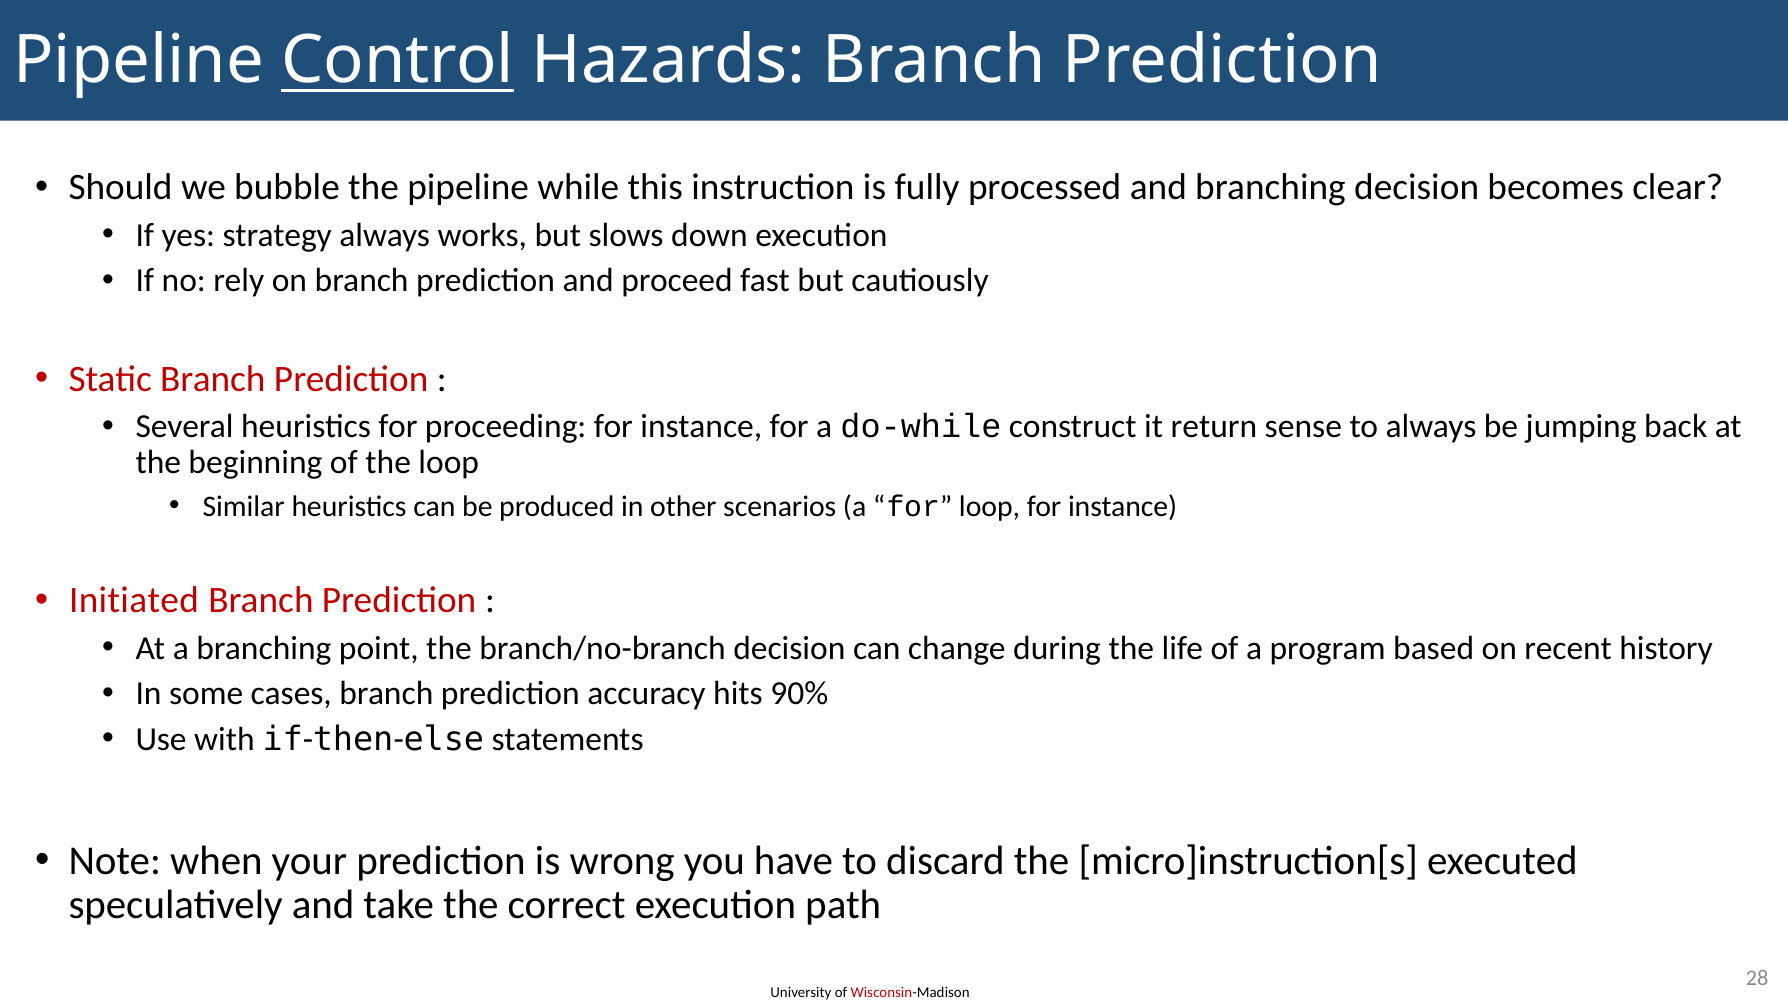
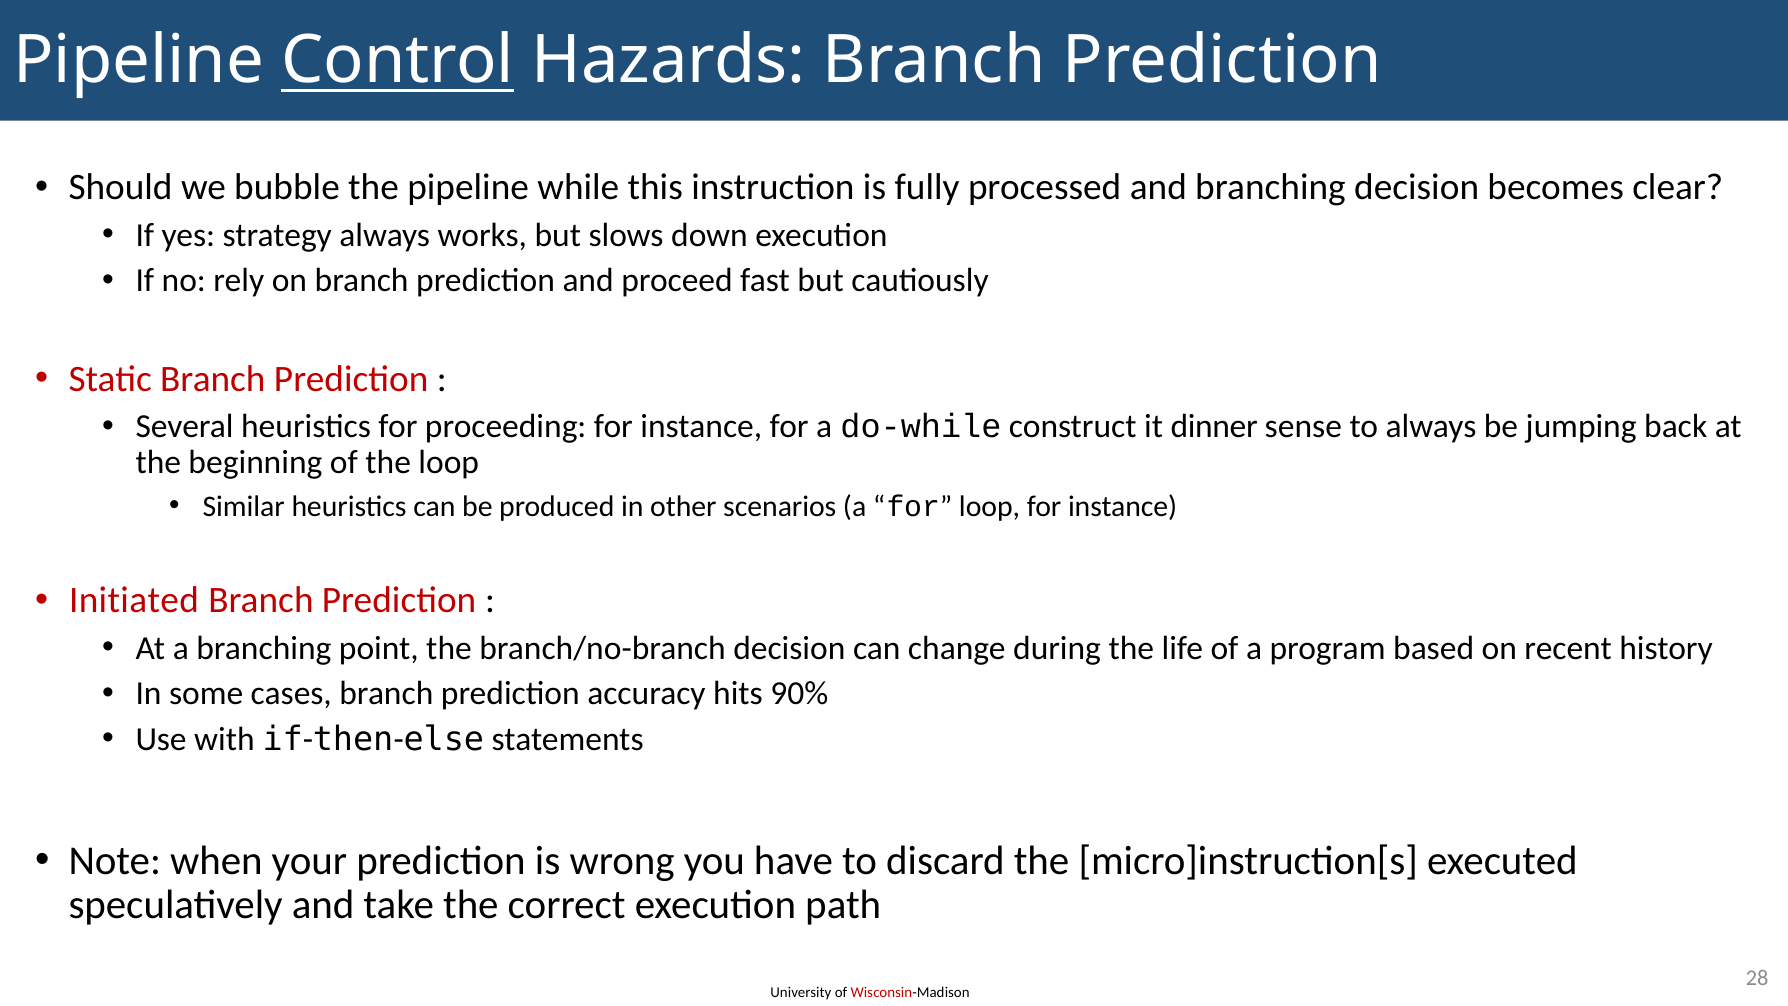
return: return -> dinner
